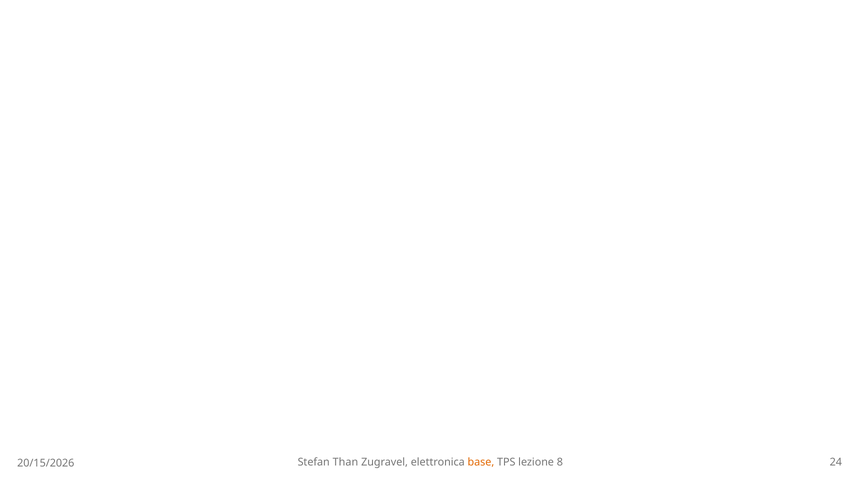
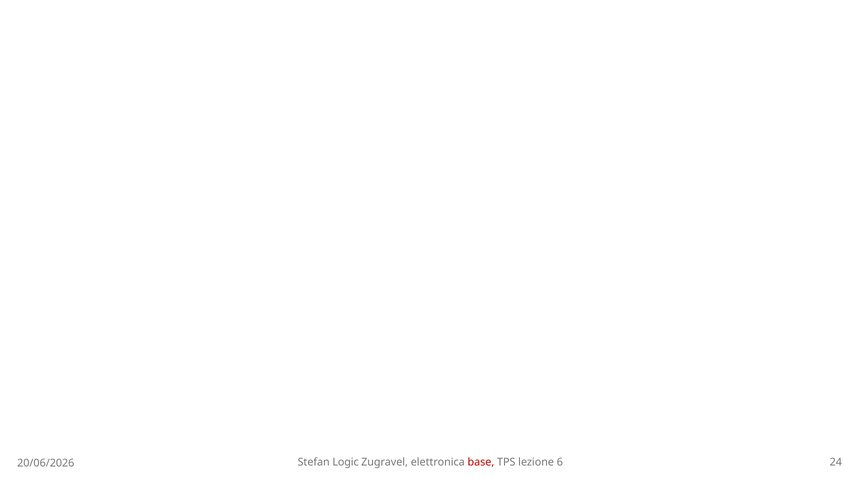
Than: Than -> Logic
base colour: orange -> red
8: 8 -> 6
20/15/2026: 20/15/2026 -> 20/06/2026
